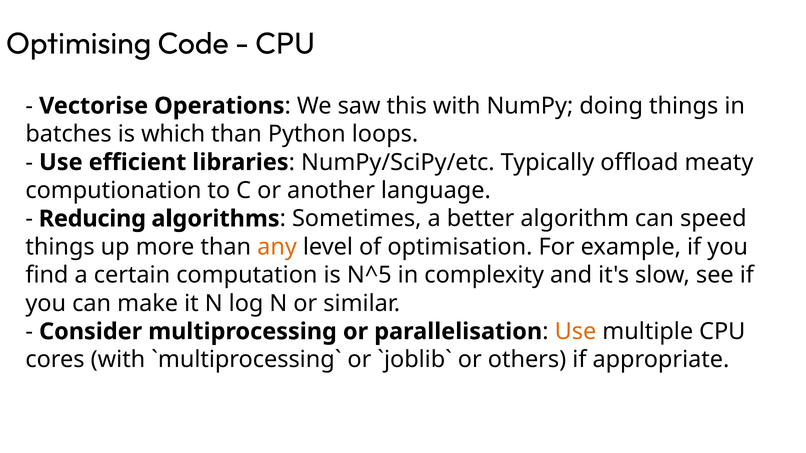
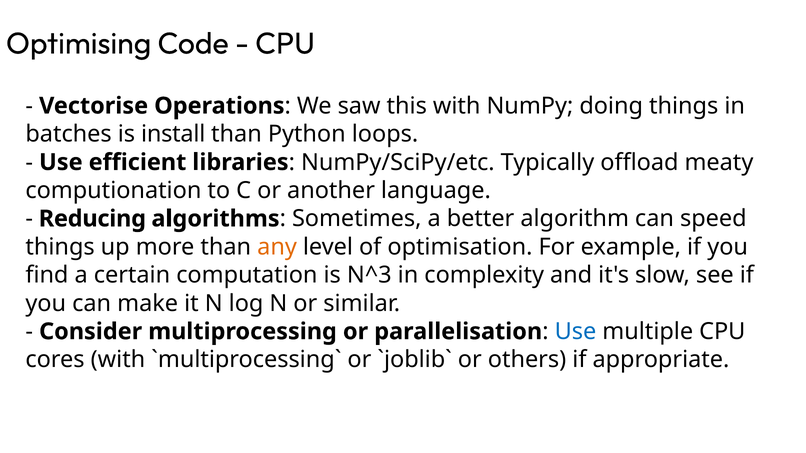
which: which -> install
N^5: N^5 -> N^3
Use at (576, 332) colour: orange -> blue
